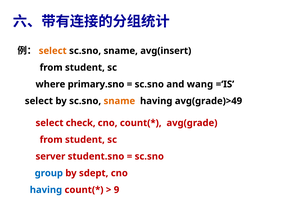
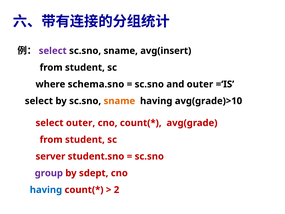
select at (53, 51) colour: orange -> purple
primary.sno: primary.sno -> schema.sno
and wang: wang -> outer
avg(grade)>49: avg(grade)>49 -> avg(grade)>10
select check: check -> outer
group colour: blue -> purple
9: 9 -> 2
